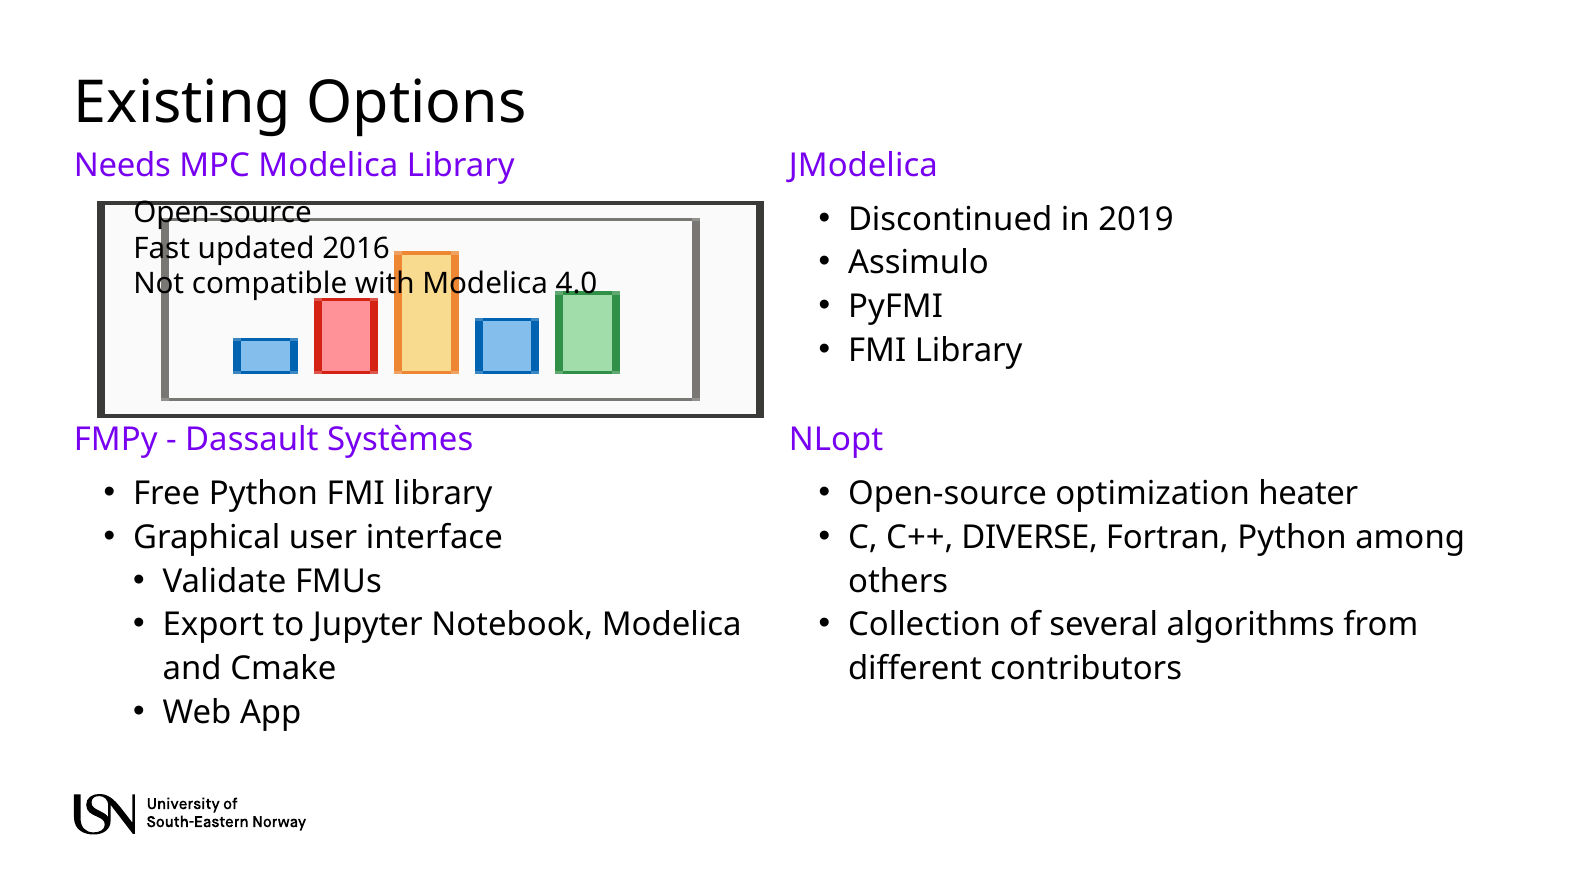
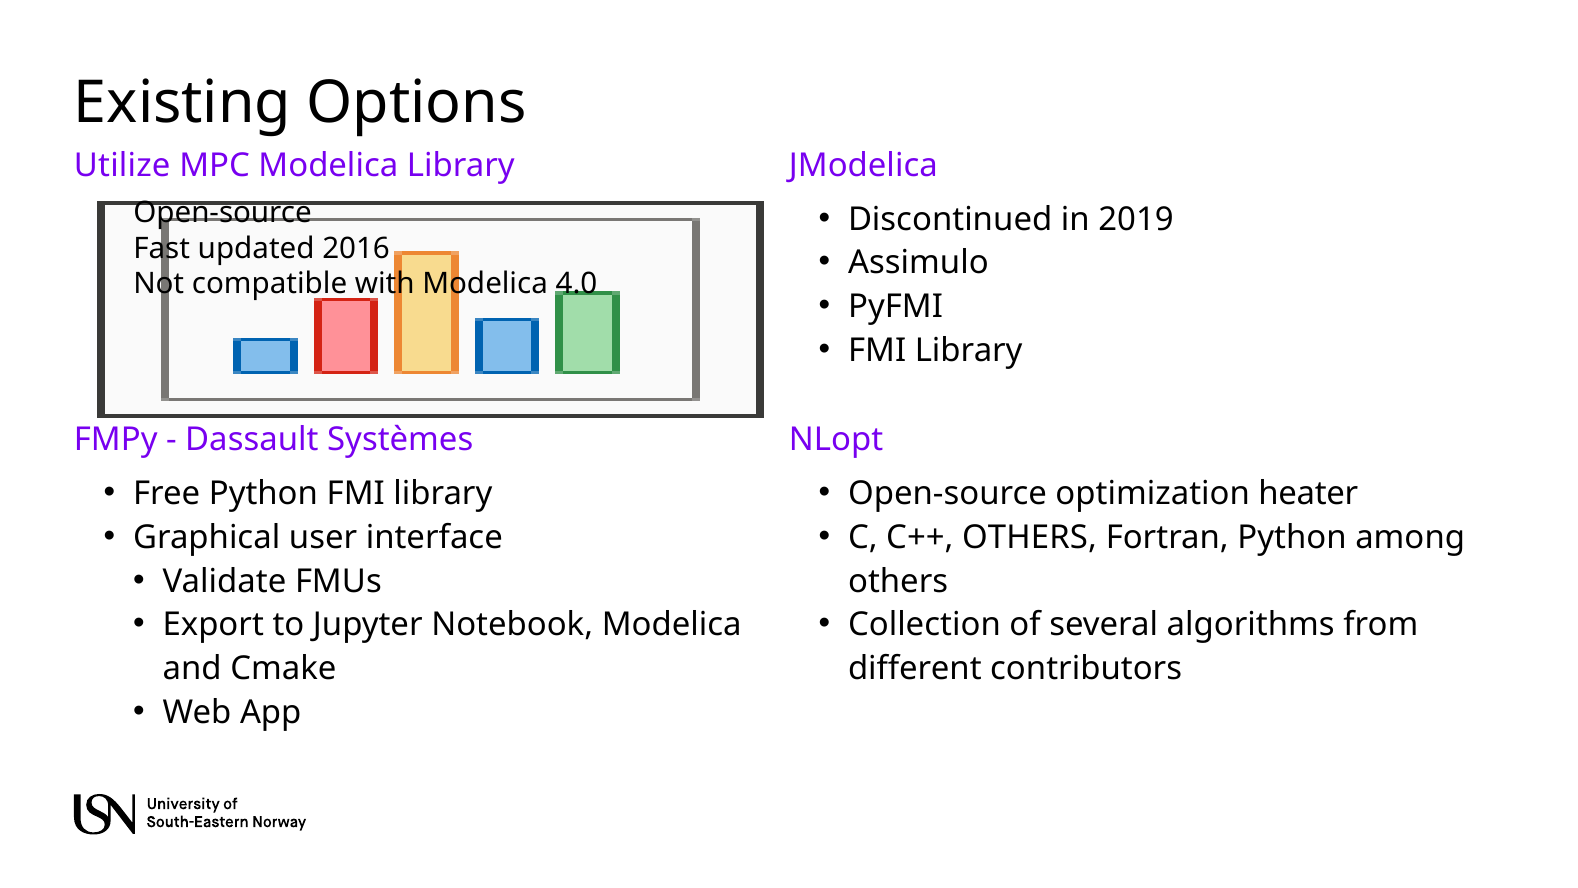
Needs: Needs -> Utilize
C++ DIVERSE: DIVERSE -> OTHERS
